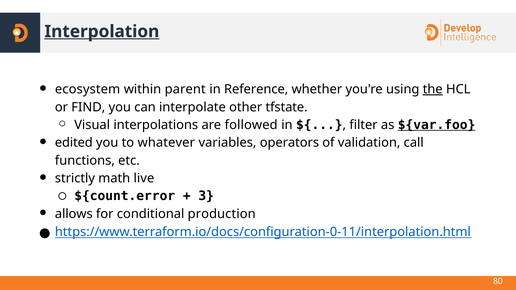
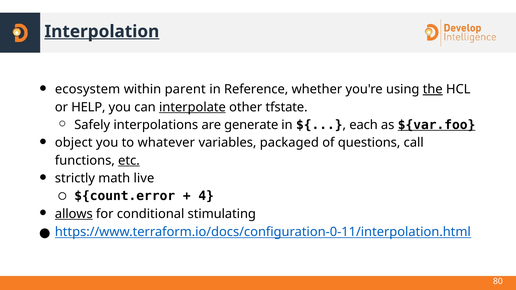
FIND: FIND -> HELP
interpolate underline: none -> present
Visual: Visual -> Safely
followed: followed -> generate
filter: filter -> each
edited: edited -> object
operators: operators -> packaged
validation: validation -> questions
etc underline: none -> present
3: 3 -> 4
allows underline: none -> present
production: production -> stimulating
